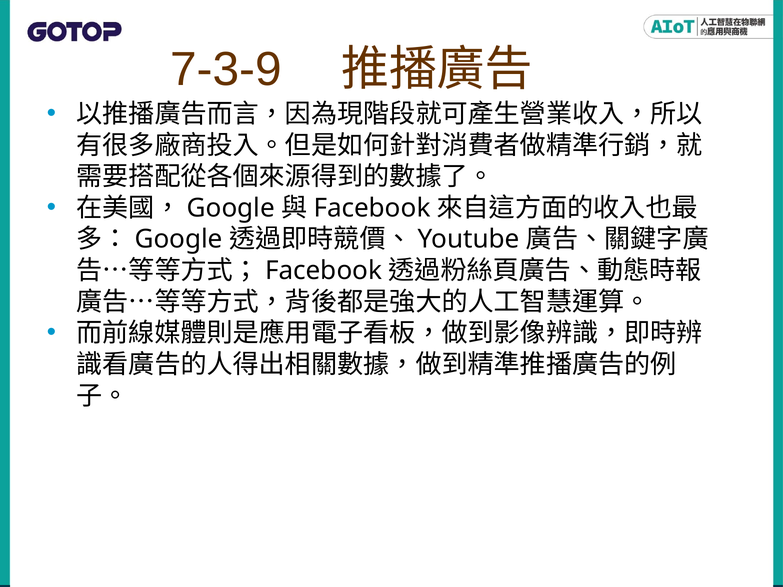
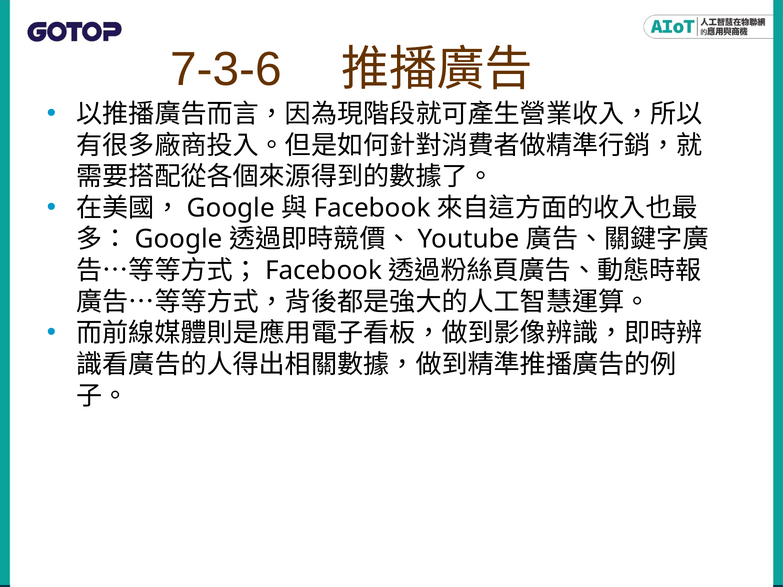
7-3-9: 7-3-9 -> 7-3-6
